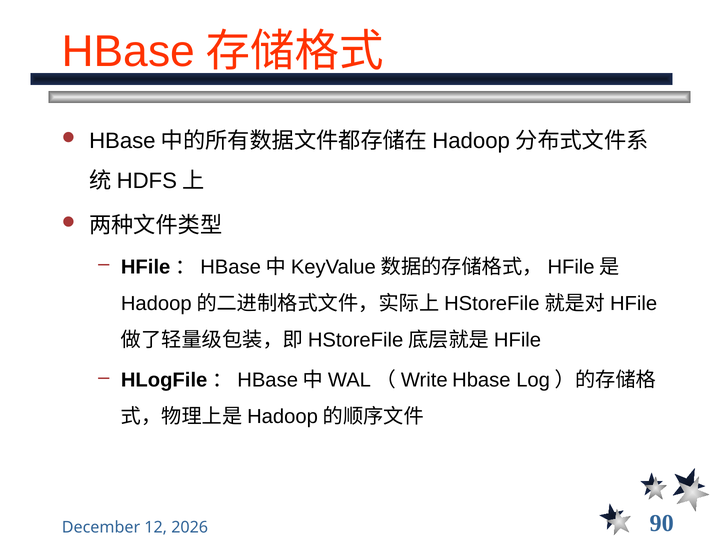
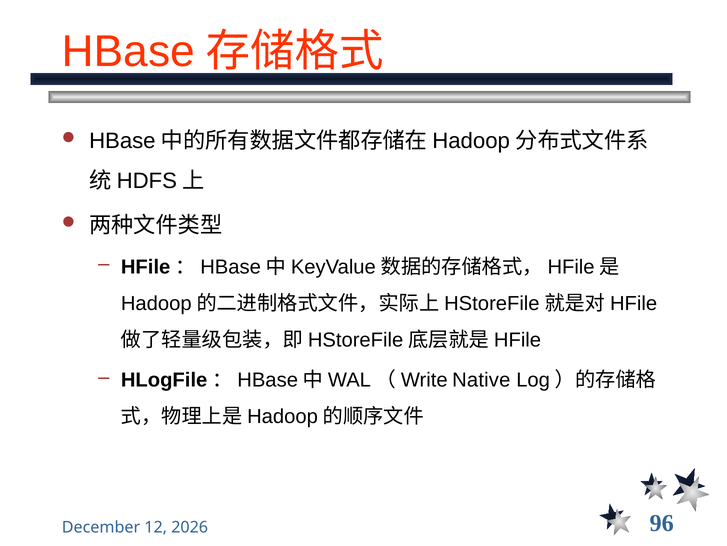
Hbase at (481, 380): Hbase -> Native
90: 90 -> 96
